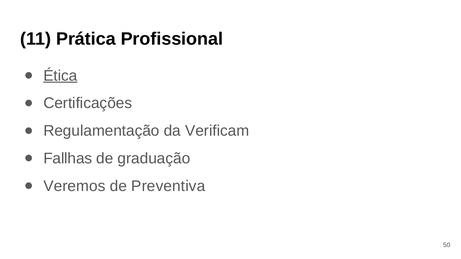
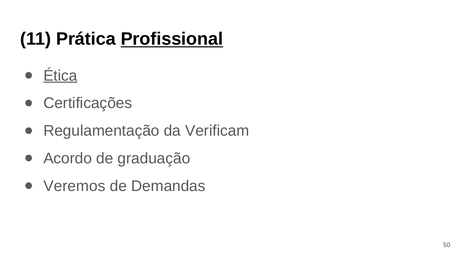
Profissional underline: none -> present
Fallhas: Fallhas -> Acordo
Preventiva: Preventiva -> Demandas
